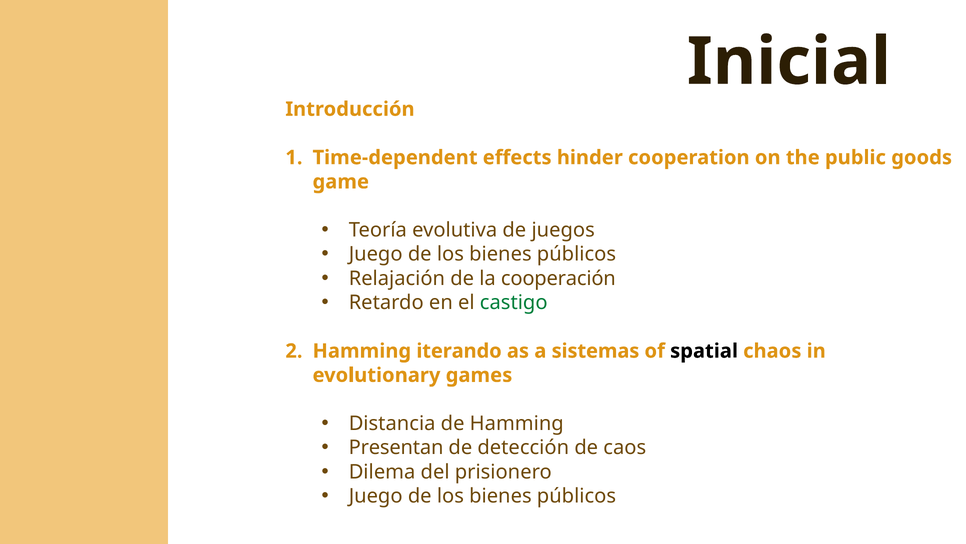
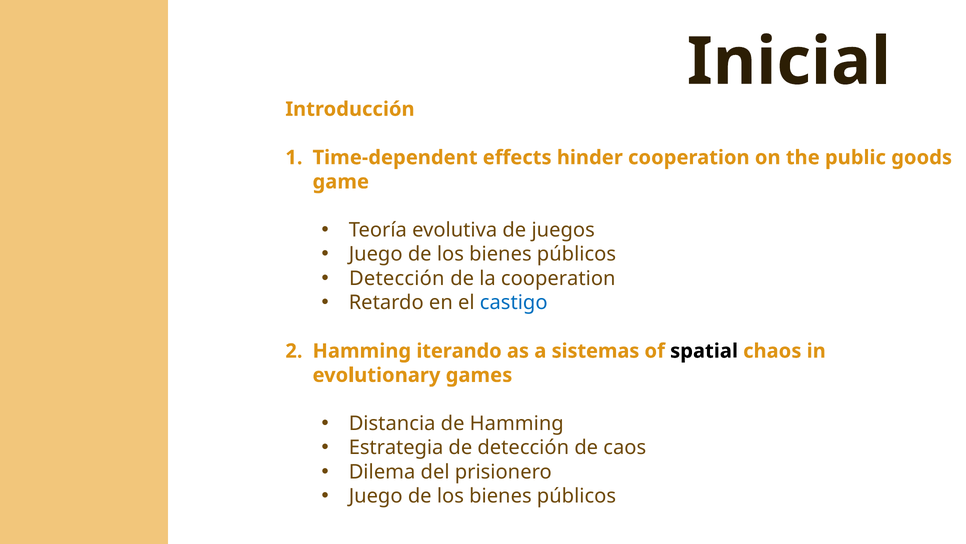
Relajación at (397, 278): Relajación -> Detección
la cooperación: cooperación -> cooperation
castigo colour: green -> blue
Presentan: Presentan -> Estrategia
